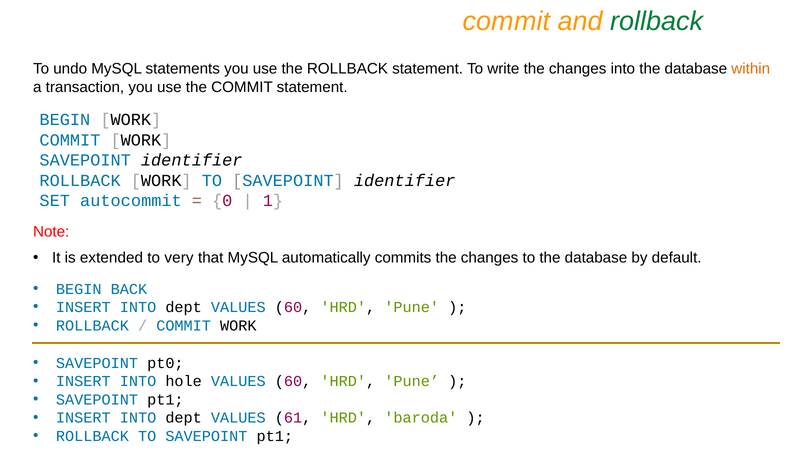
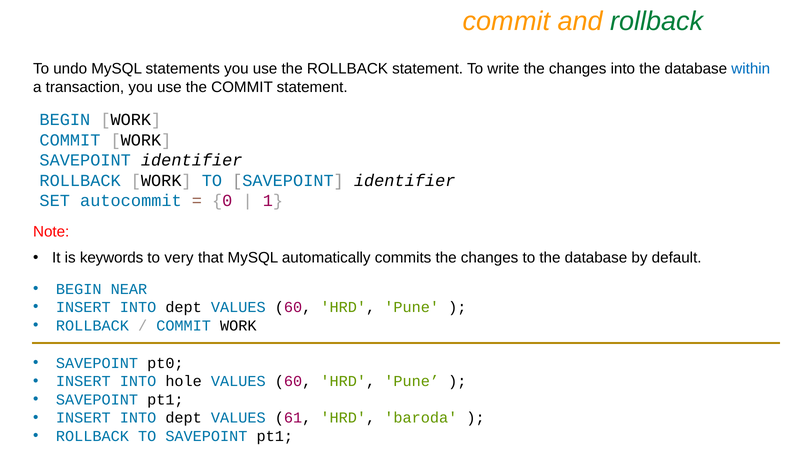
within colour: orange -> blue
extended: extended -> keywords
BACK: BACK -> NEAR
